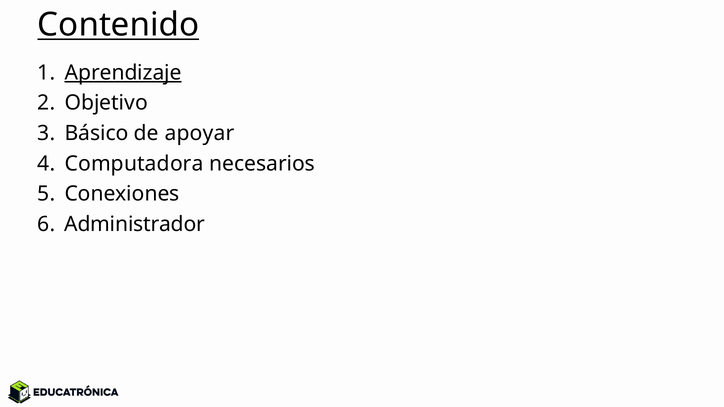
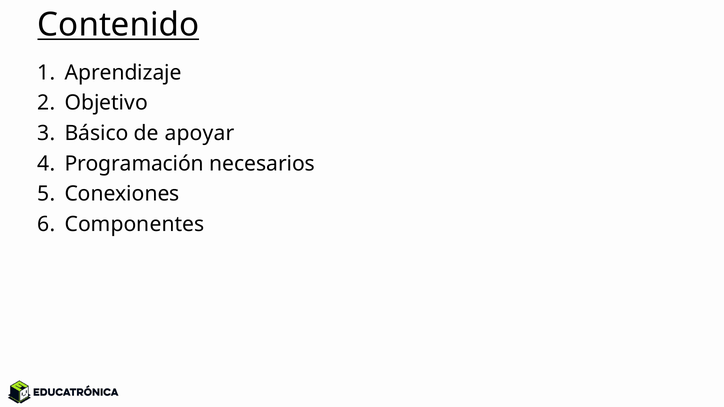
Aprendizaje underline: present -> none
Computadora: Computadora -> Programación
Administrador: Administrador -> Componentes
